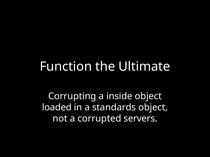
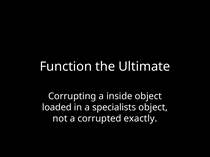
standards: standards -> specialists
servers: servers -> exactly
